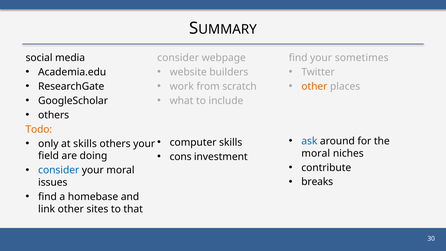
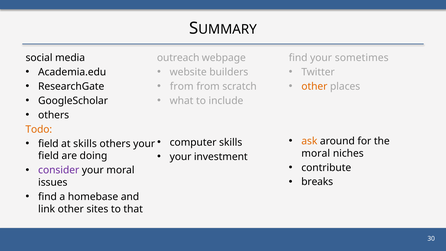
consider at (178, 58): consider -> outreach
work at (182, 86): work -> from
ask colour: blue -> orange
only at (48, 144): only -> field
cons at (181, 157): cons -> your
consider at (59, 170) colour: blue -> purple
